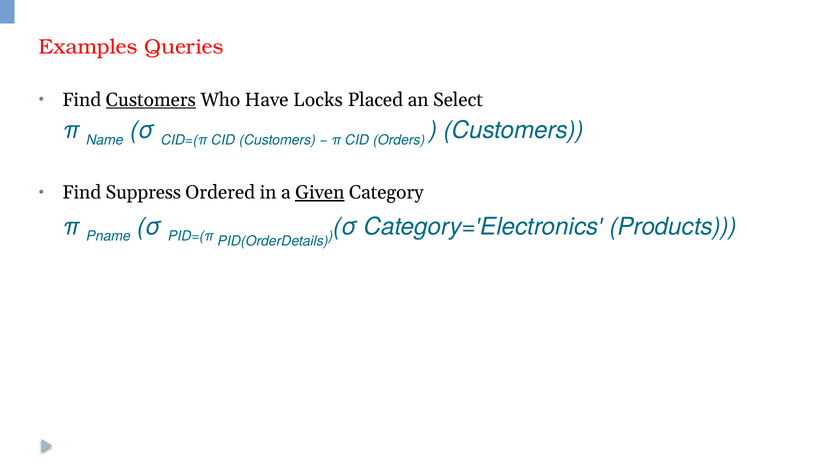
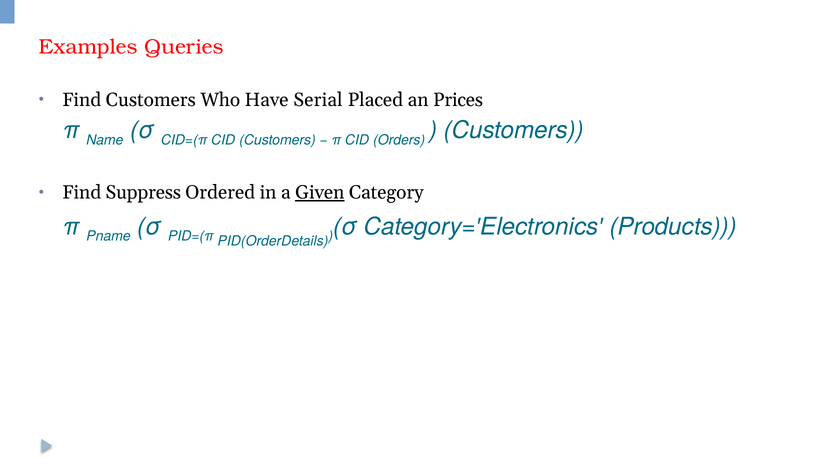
Customers at (151, 100) underline: present -> none
Locks: Locks -> Serial
Select: Select -> Prices
